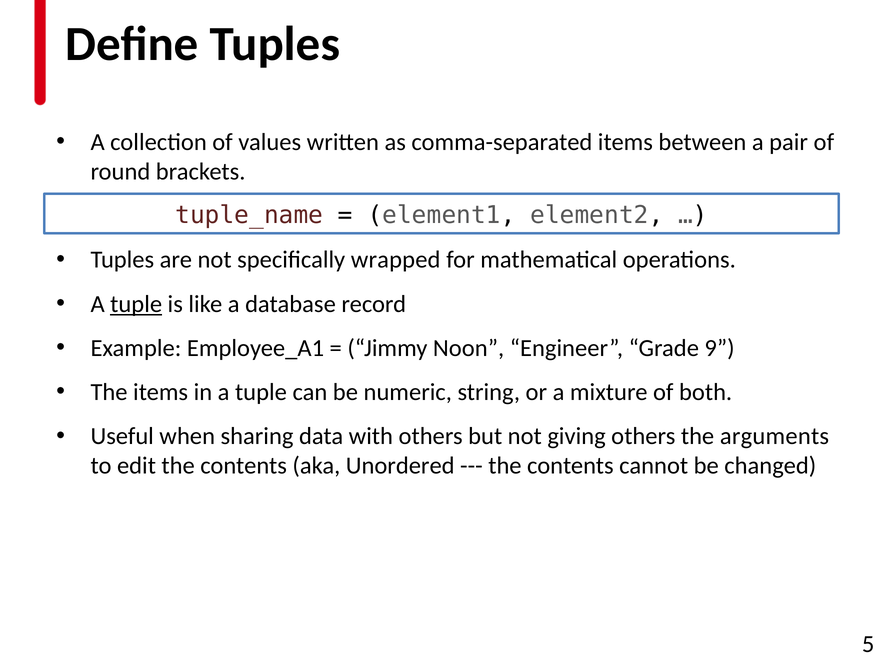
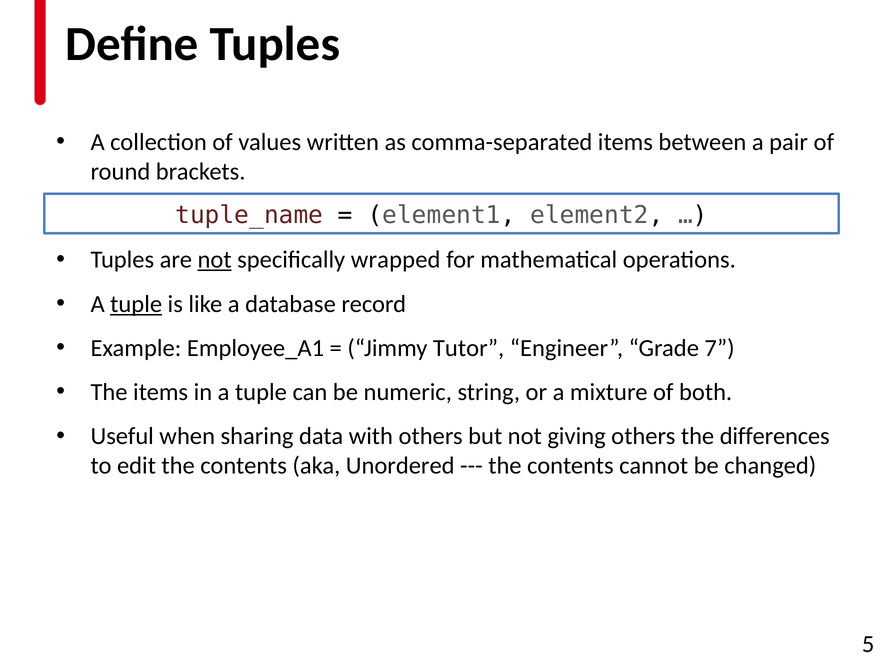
not at (215, 260) underline: none -> present
Noon: Noon -> Tutor
9: 9 -> 7
arguments: arguments -> differences
